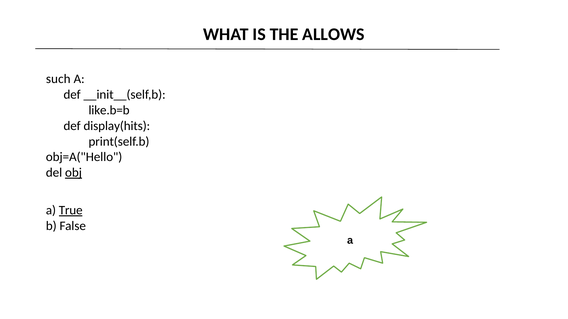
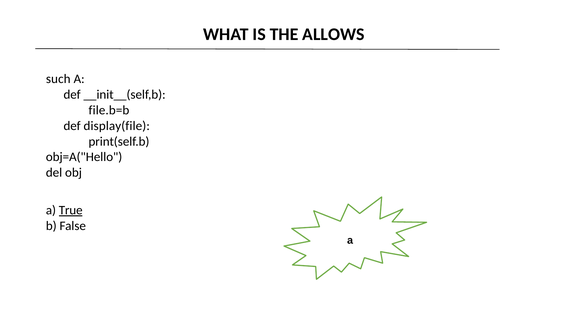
like.b=b: like.b=b -> file.b=b
display(hits: display(hits -> display(file
obj underline: present -> none
